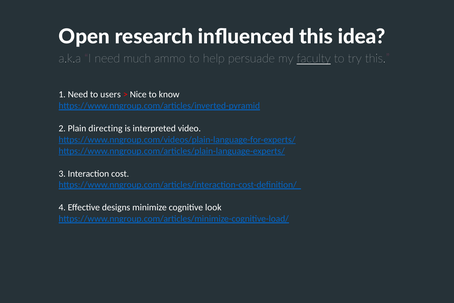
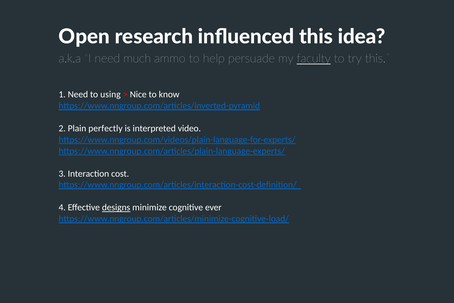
users: users -> using
directing: directing -> perfectly
designs underline: none -> present
look: look -> ever
